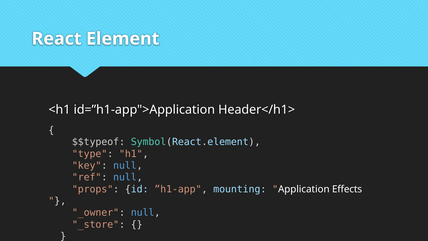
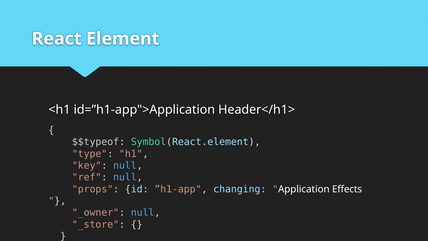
mounting: mounting -> changing
